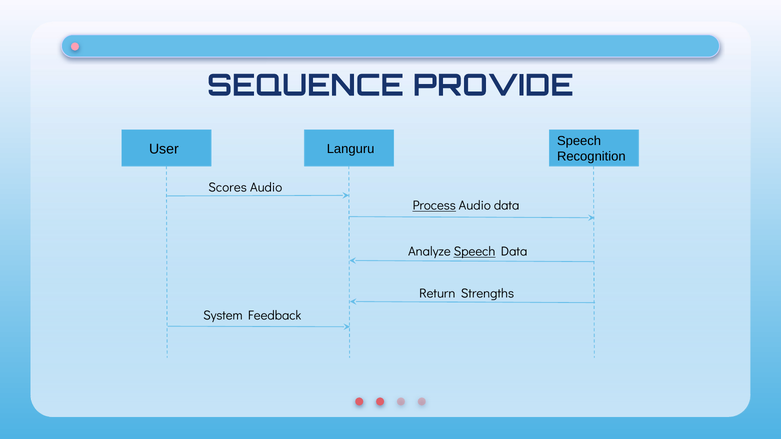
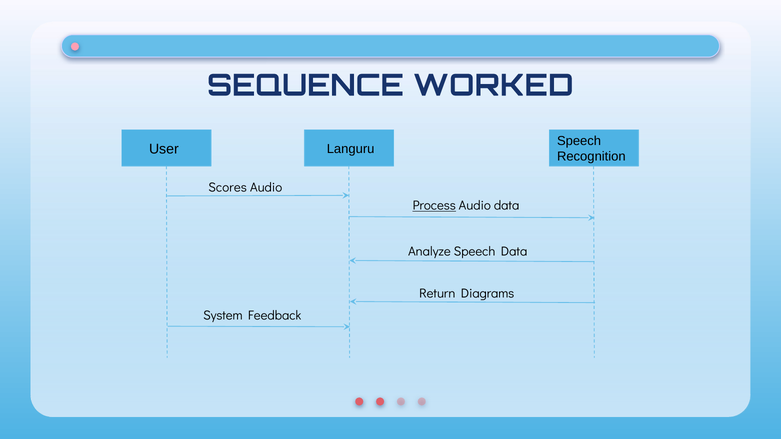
PROVIDE: PROVIDE -> WORKED
Speech at (475, 252) underline: present -> none
Strengths: Strengths -> Diagrams
